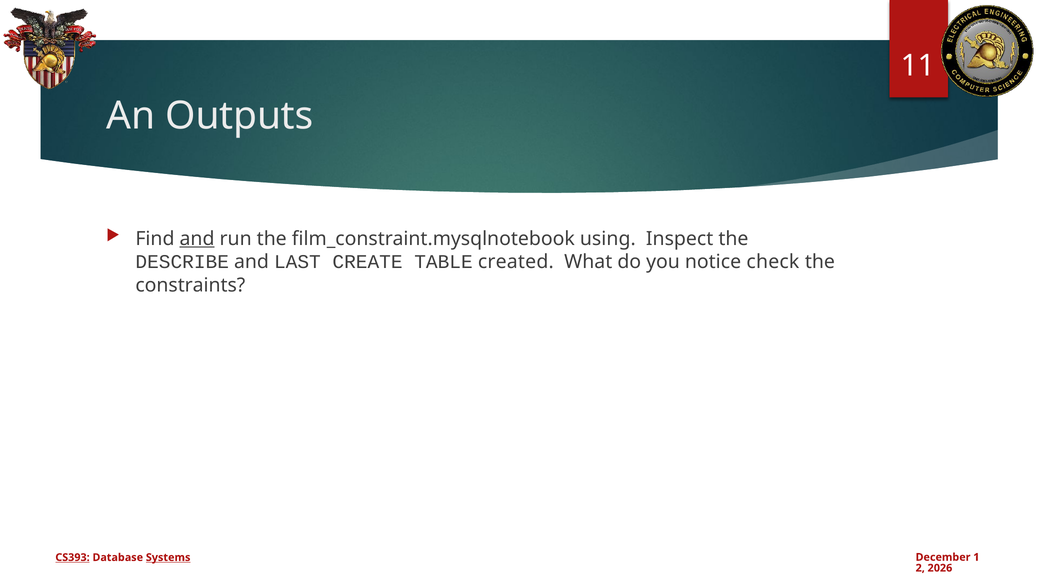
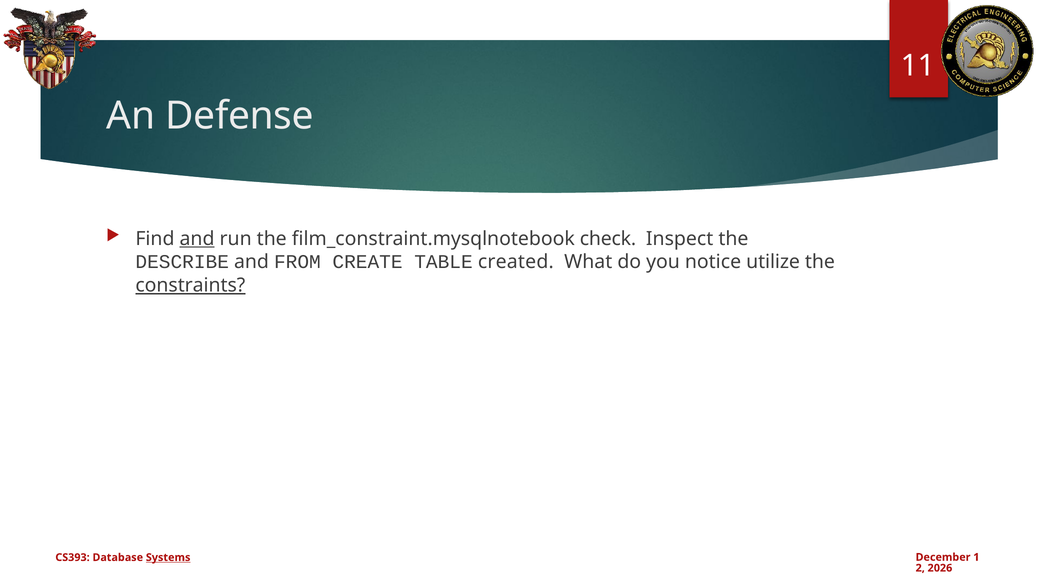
Outputs: Outputs -> Defense
using: using -> check
LAST: LAST -> FROM
check: check -> utilize
constraints underline: none -> present
CS393 underline: present -> none
